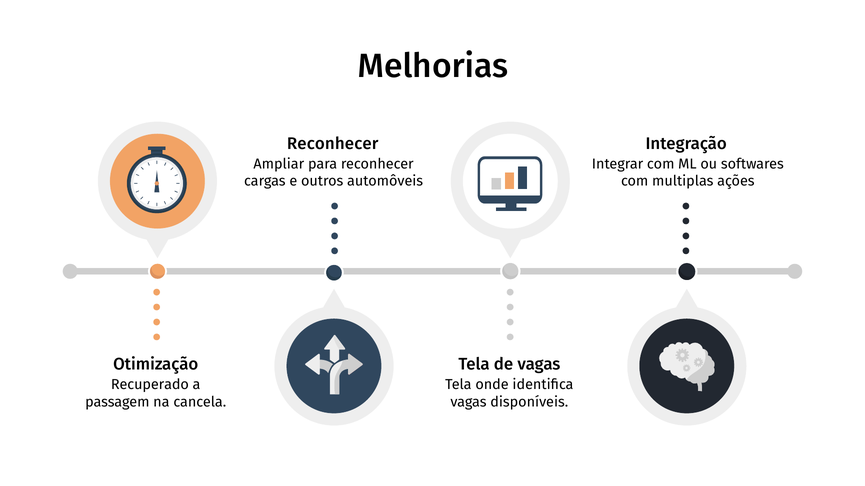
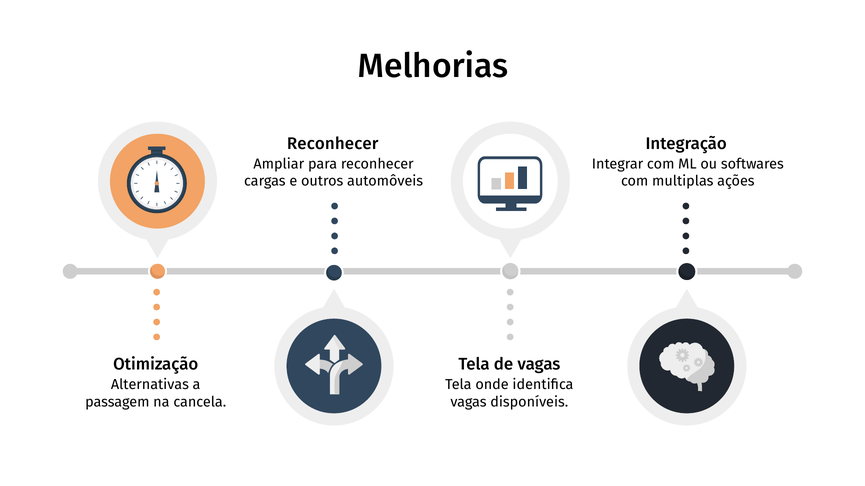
Recuperado: Recuperado -> Alternativas
